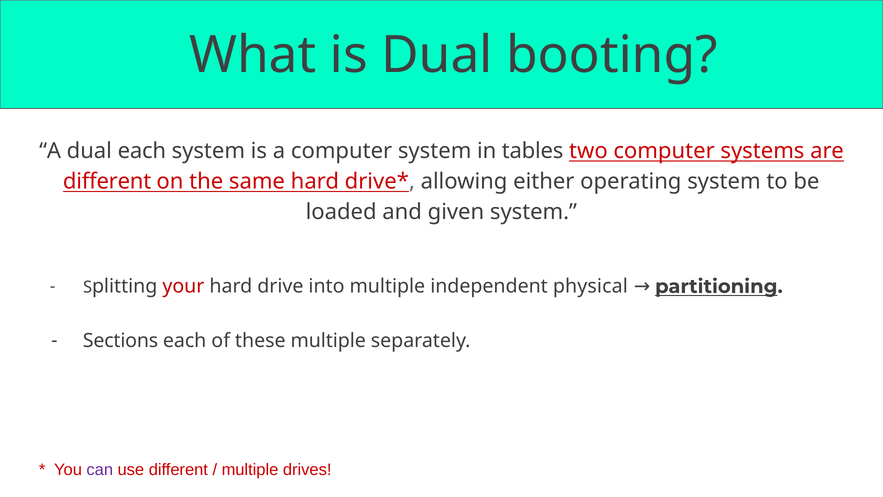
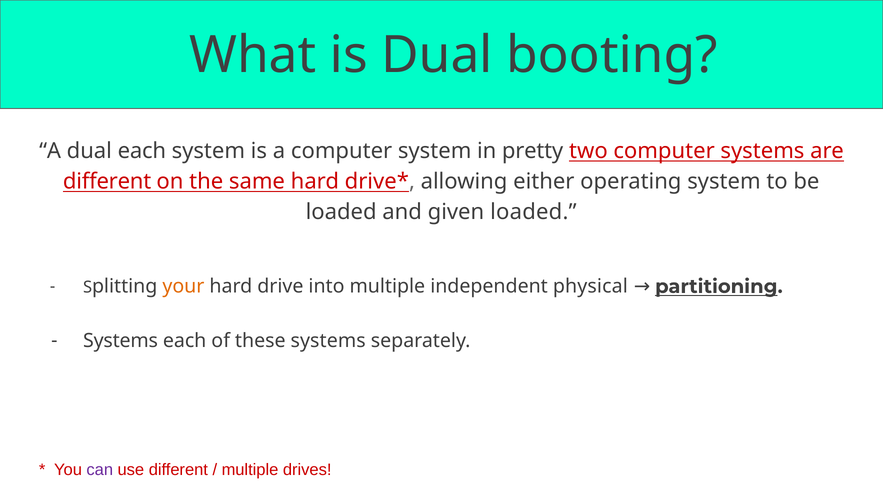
tables: tables -> pretty
given system: system -> loaded
your colour: red -> orange
Sections at (121, 340): Sections -> Systems
these multiple: multiple -> systems
